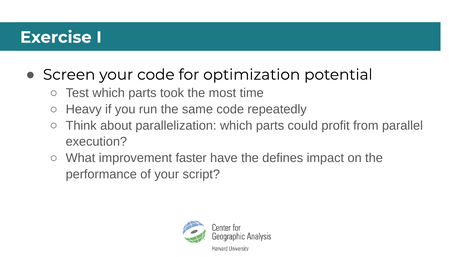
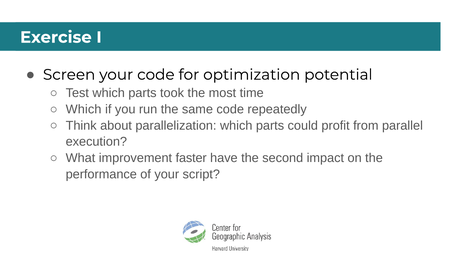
Heavy at (84, 109): Heavy -> Which
defines: defines -> second
